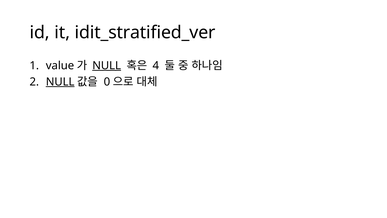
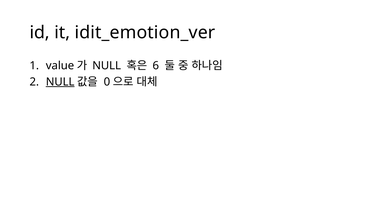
idit_stratified_ver: idit_stratified_ver -> idit_emotion_ver
NULL at (107, 65) underline: present -> none
4: 4 -> 6
